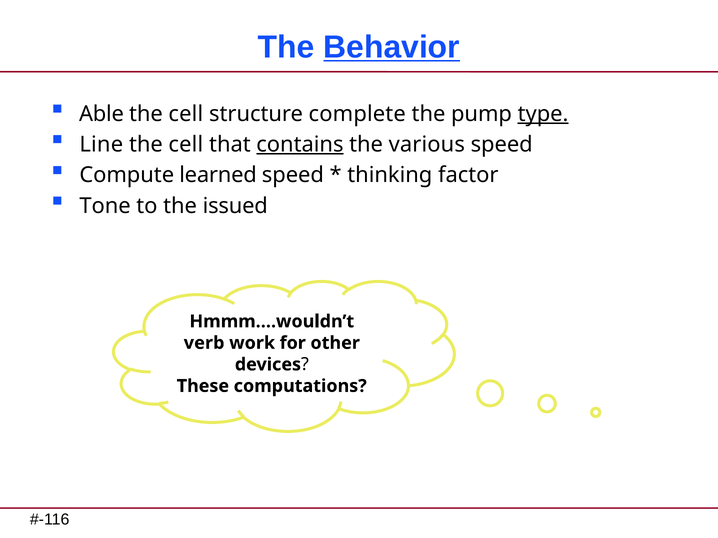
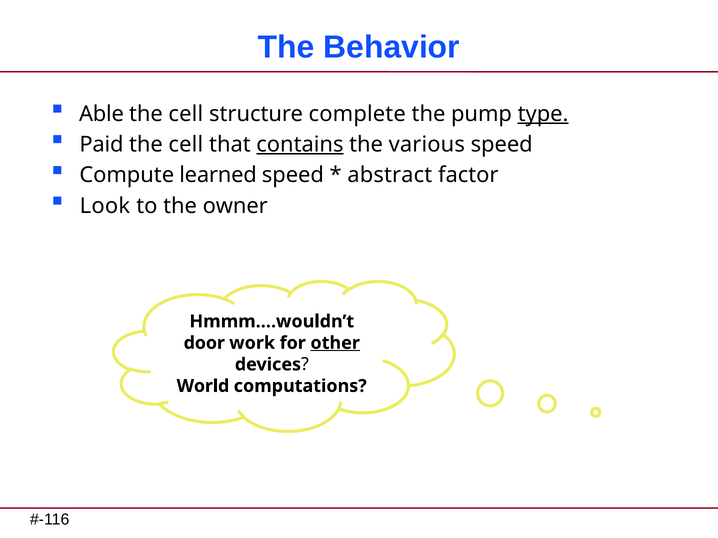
Behavior underline: present -> none
Line: Line -> Paid
thinking: thinking -> abstract
Tone: Tone -> Look
issued: issued -> owner
verb: verb -> door
other underline: none -> present
These: These -> World
